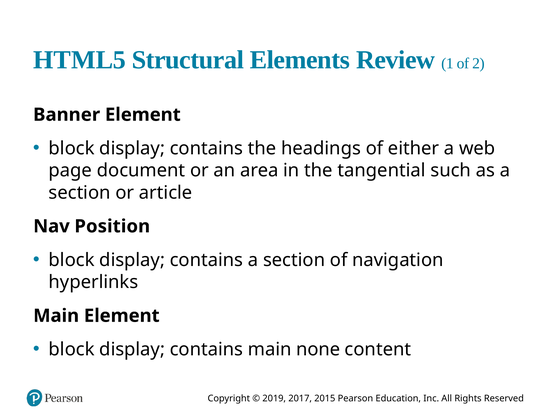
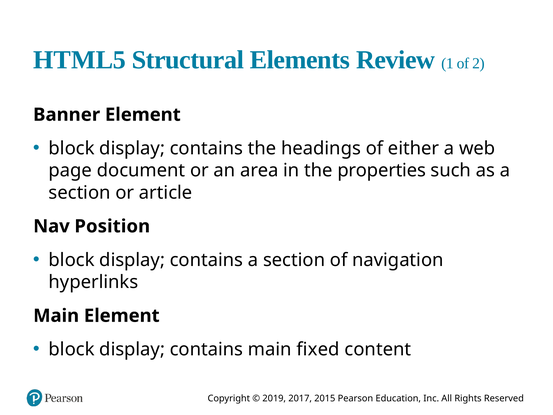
tangential: tangential -> properties
none: none -> fixed
